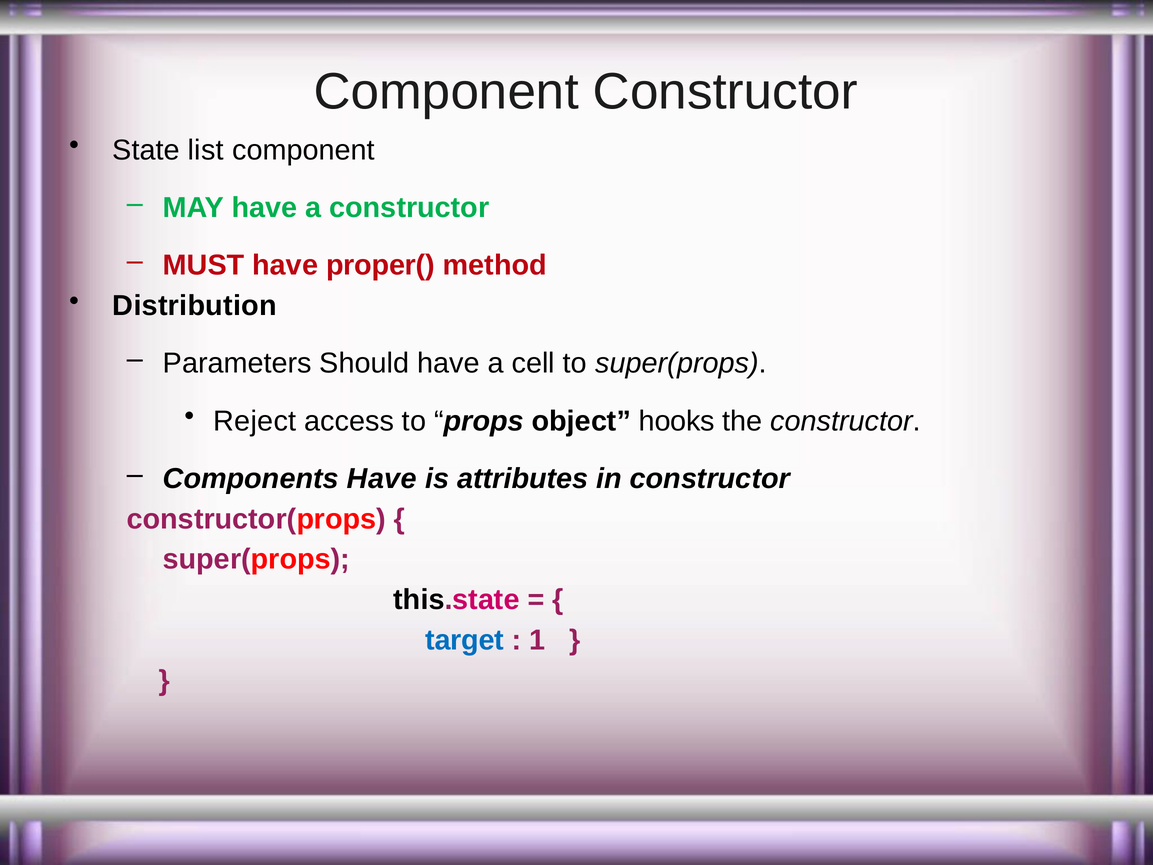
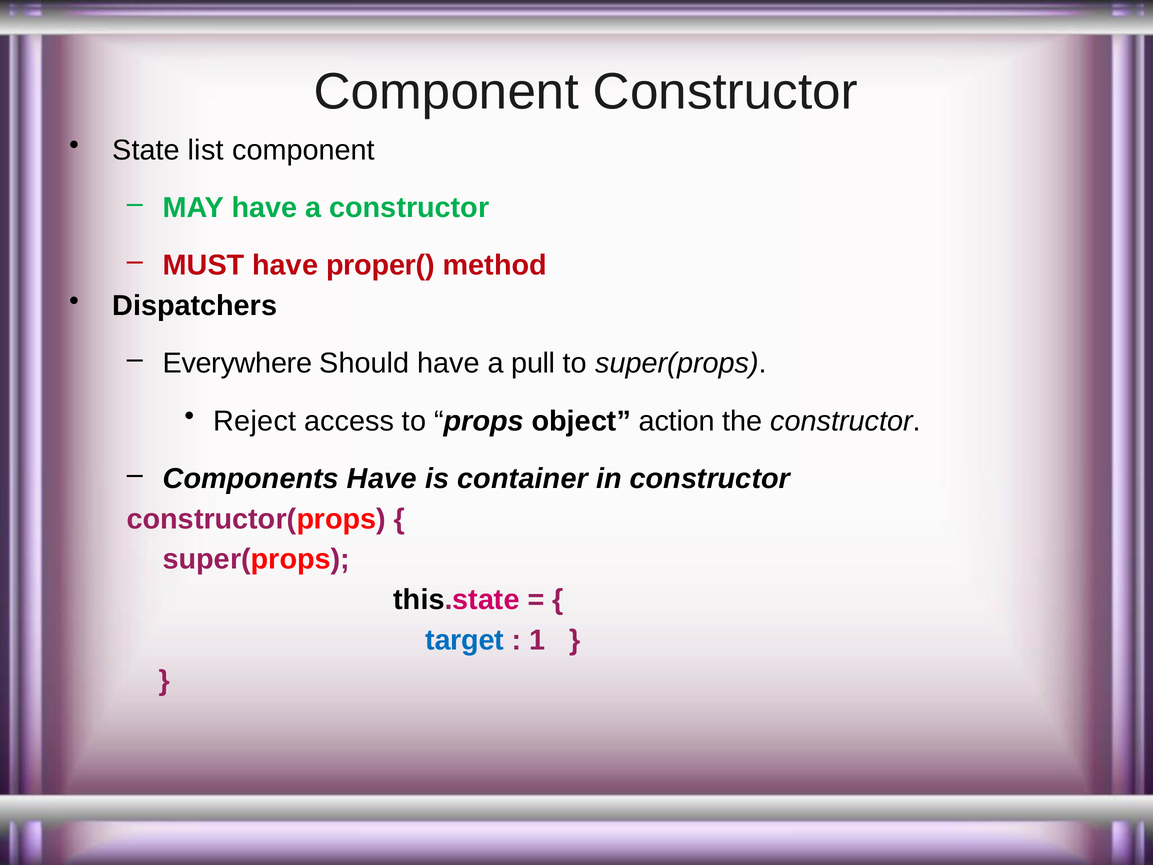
Distribution: Distribution -> Dispatchers
Parameters: Parameters -> Everywhere
cell: cell -> pull
hooks: hooks -> action
attributes: attributes -> container
